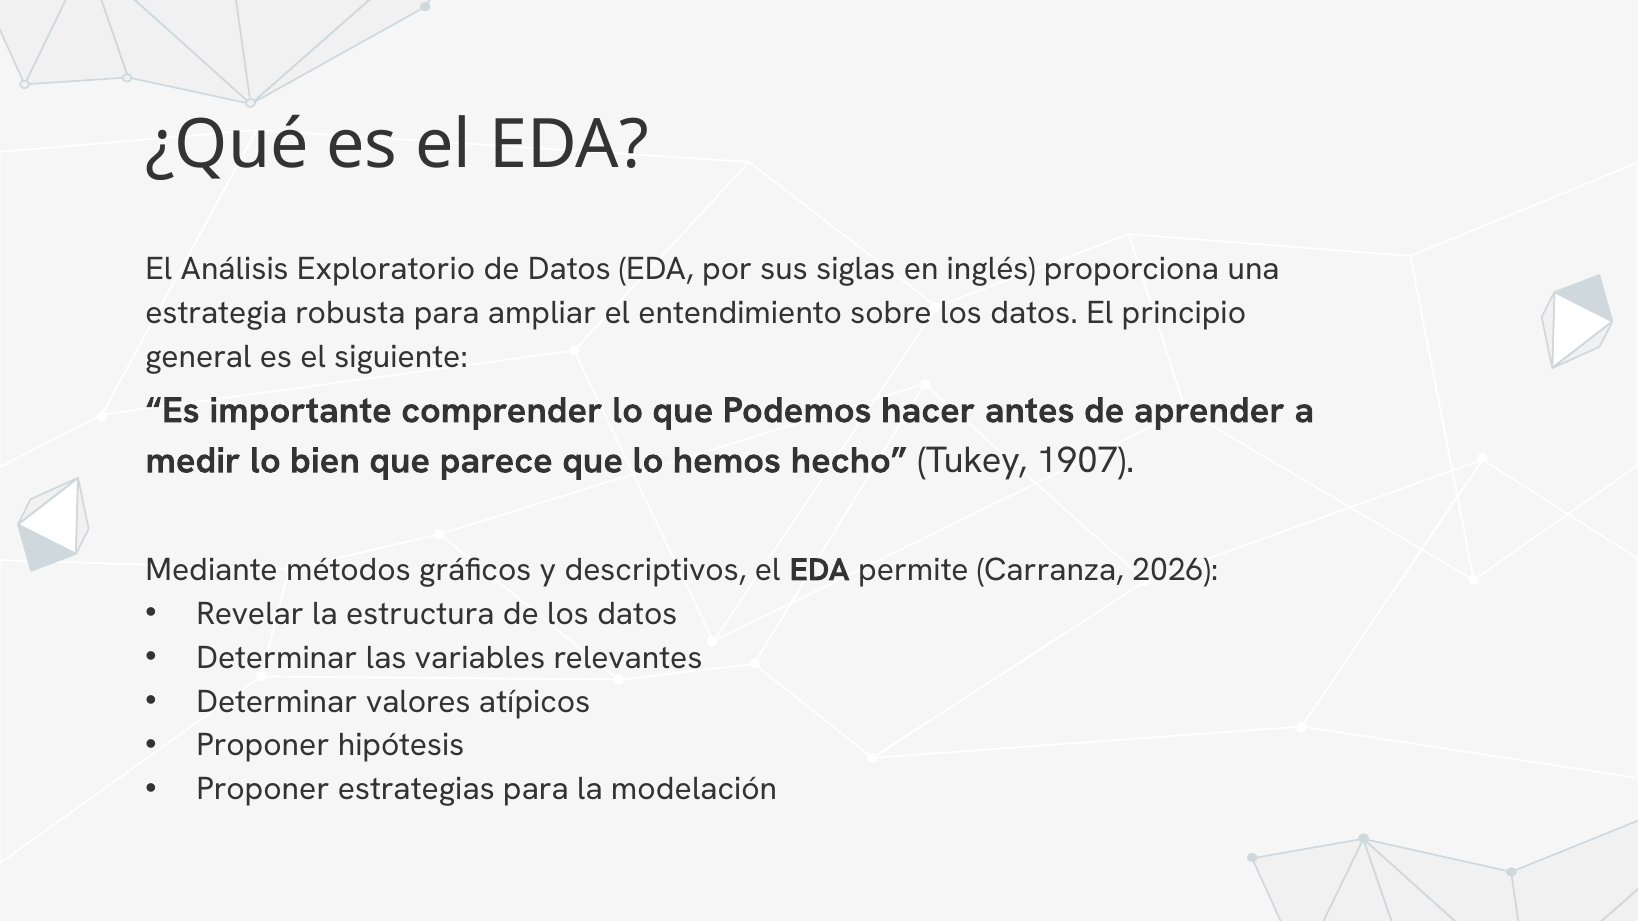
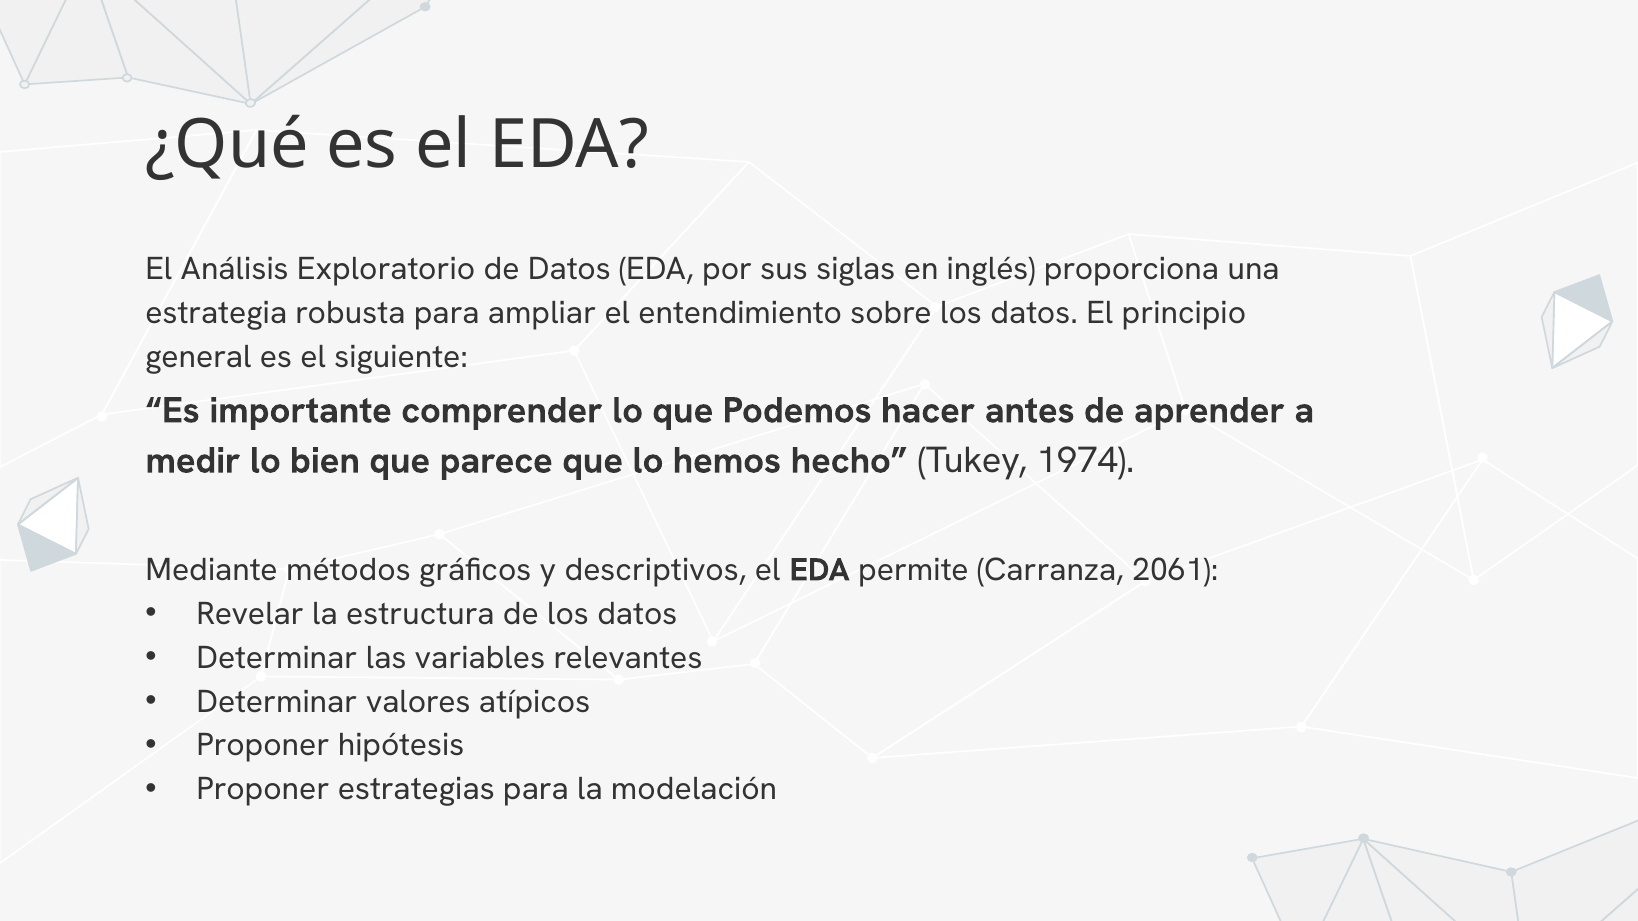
1907: 1907 -> 1974
2026: 2026 -> 2061
